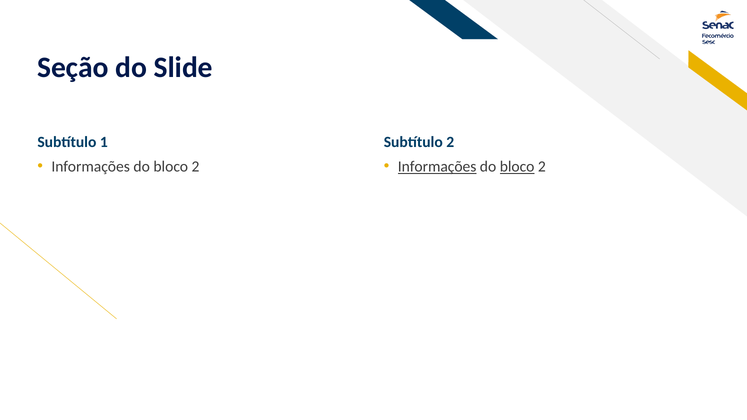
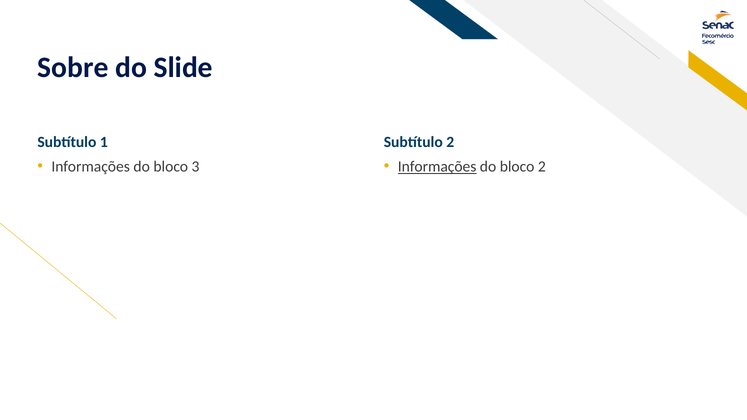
Seção: Seção -> Sobre
2 at (196, 167): 2 -> 3
bloco at (517, 167) underline: present -> none
